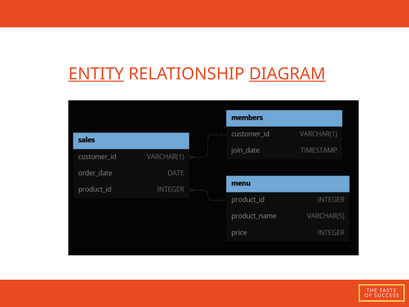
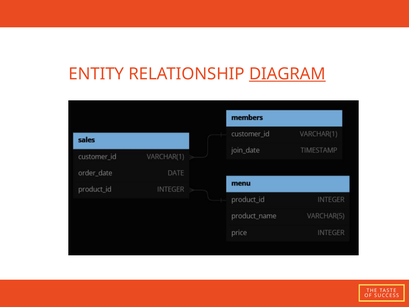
ENTITY underline: present -> none
